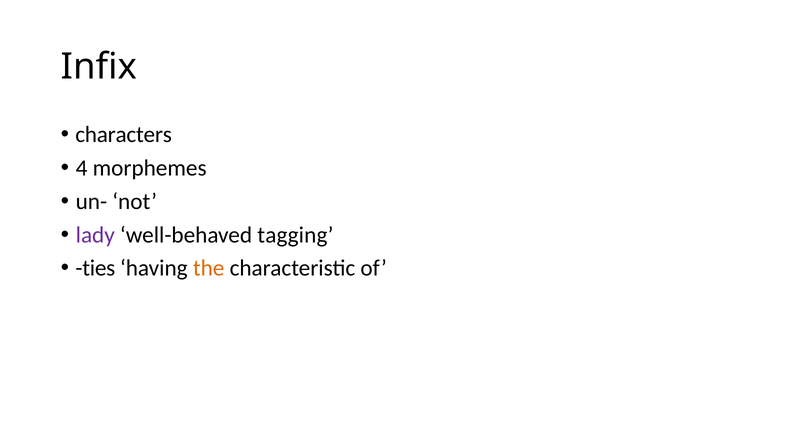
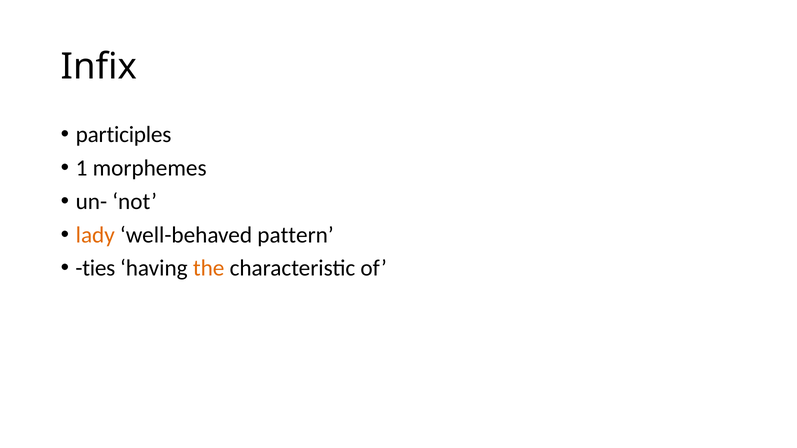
characters: characters -> participles
4: 4 -> 1
lady colour: purple -> orange
tagging: tagging -> pattern
